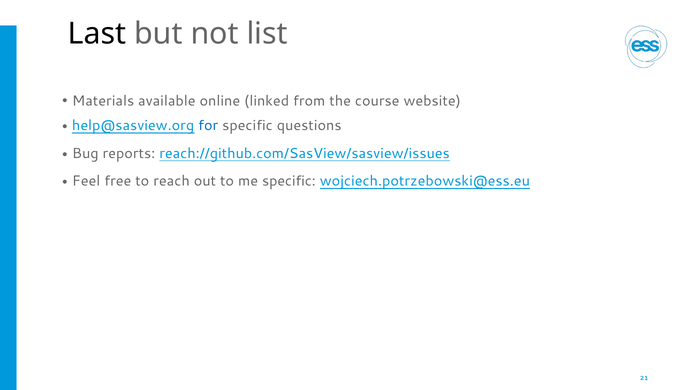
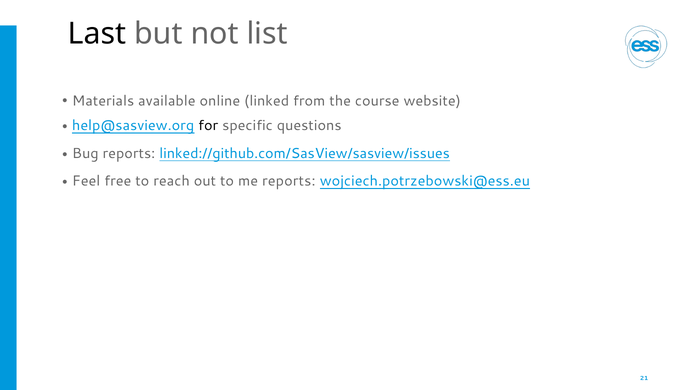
for colour: blue -> black
reach://github.com/SasView/sasview/issues: reach://github.com/SasView/sasview/issues -> linked://github.com/SasView/sasview/issues
me specific: specific -> reports
